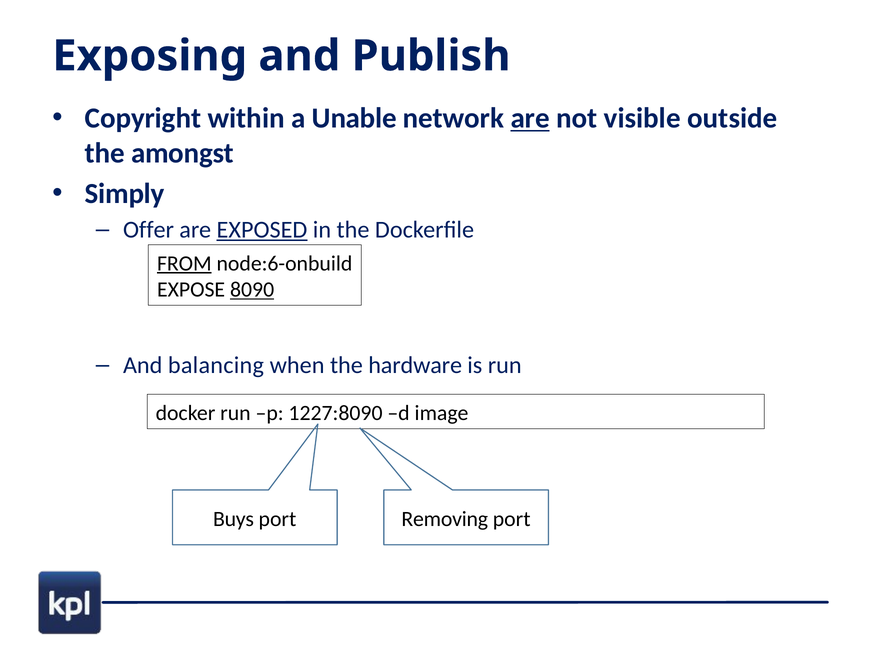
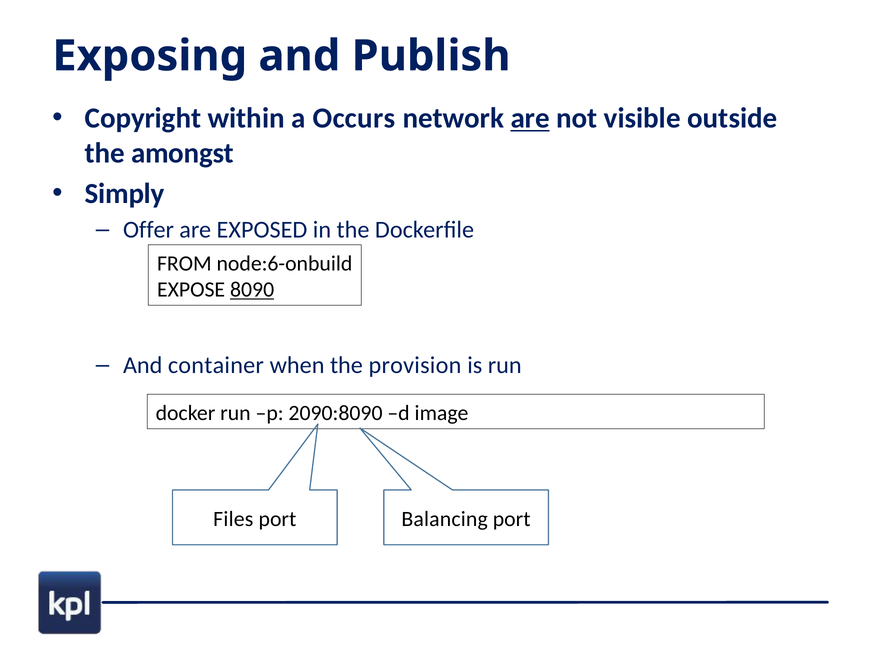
Unable: Unable -> Occurs
EXPOSED underline: present -> none
FROM underline: present -> none
balancing: balancing -> container
hardware: hardware -> provision
1227:8090: 1227:8090 -> 2090:8090
Buys: Buys -> Files
Removing: Removing -> Balancing
